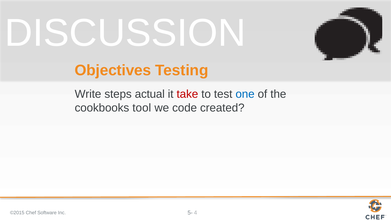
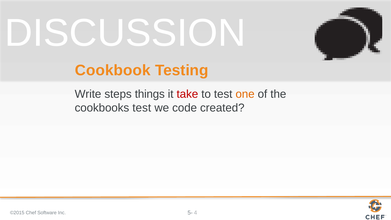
Objectives: Objectives -> Cookbook
actual: actual -> things
one colour: blue -> orange
cookbooks tool: tool -> test
